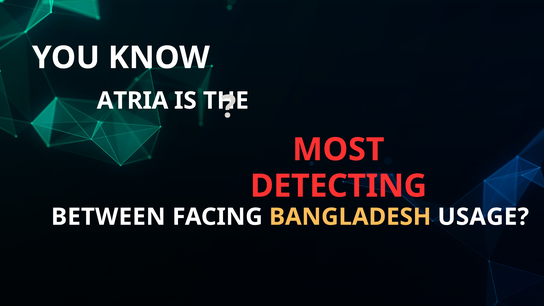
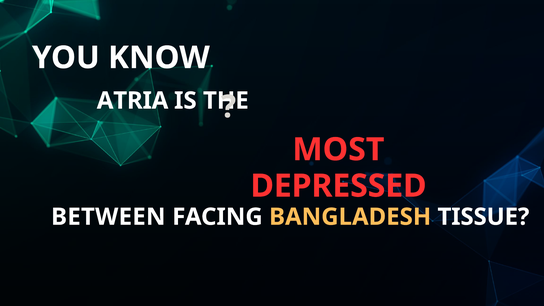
DETECTING: DETECTING -> DEPRESSED
USAGE: USAGE -> TISSUE
